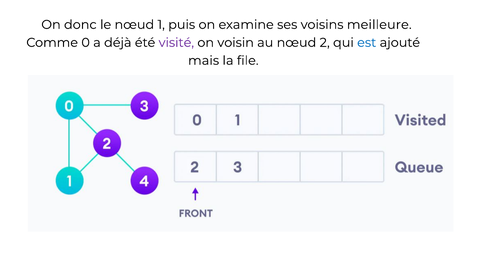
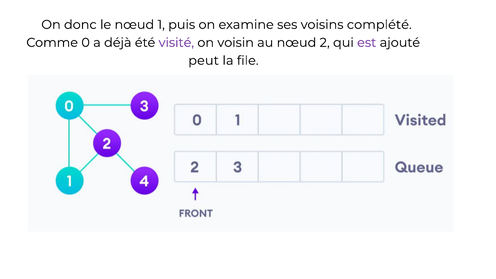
meilleure: meilleure -> complété
est colour: blue -> purple
mais: mais -> peut
